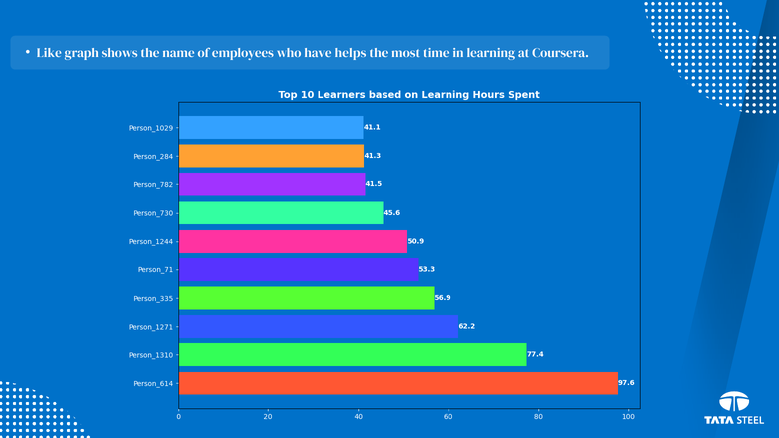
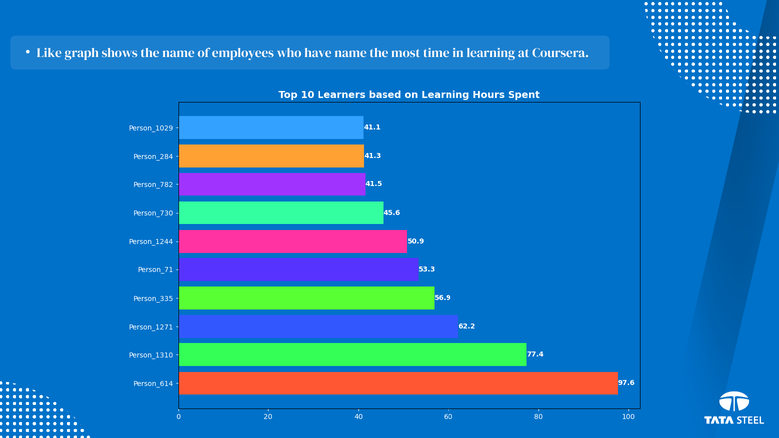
have helps: helps -> name
